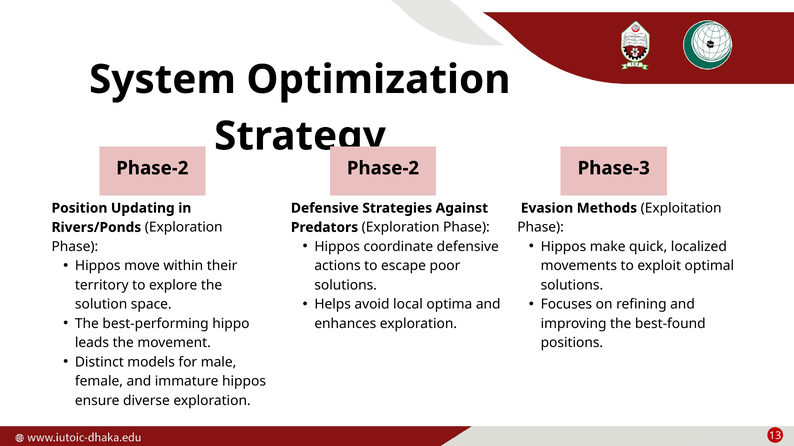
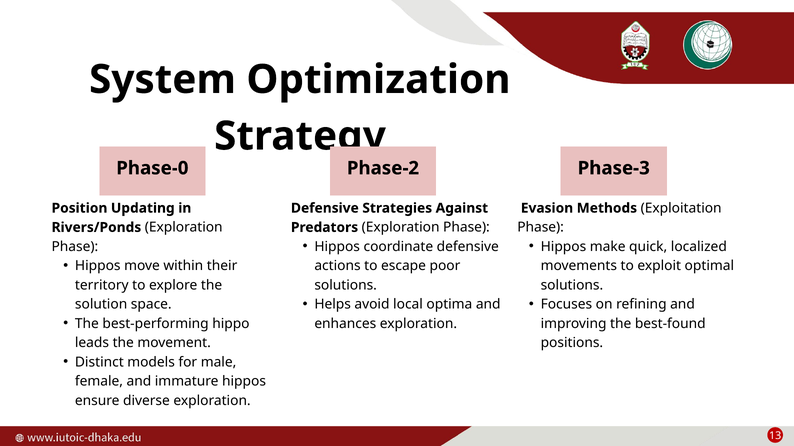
Phase-2 at (152, 168): Phase-2 -> Phase-0
